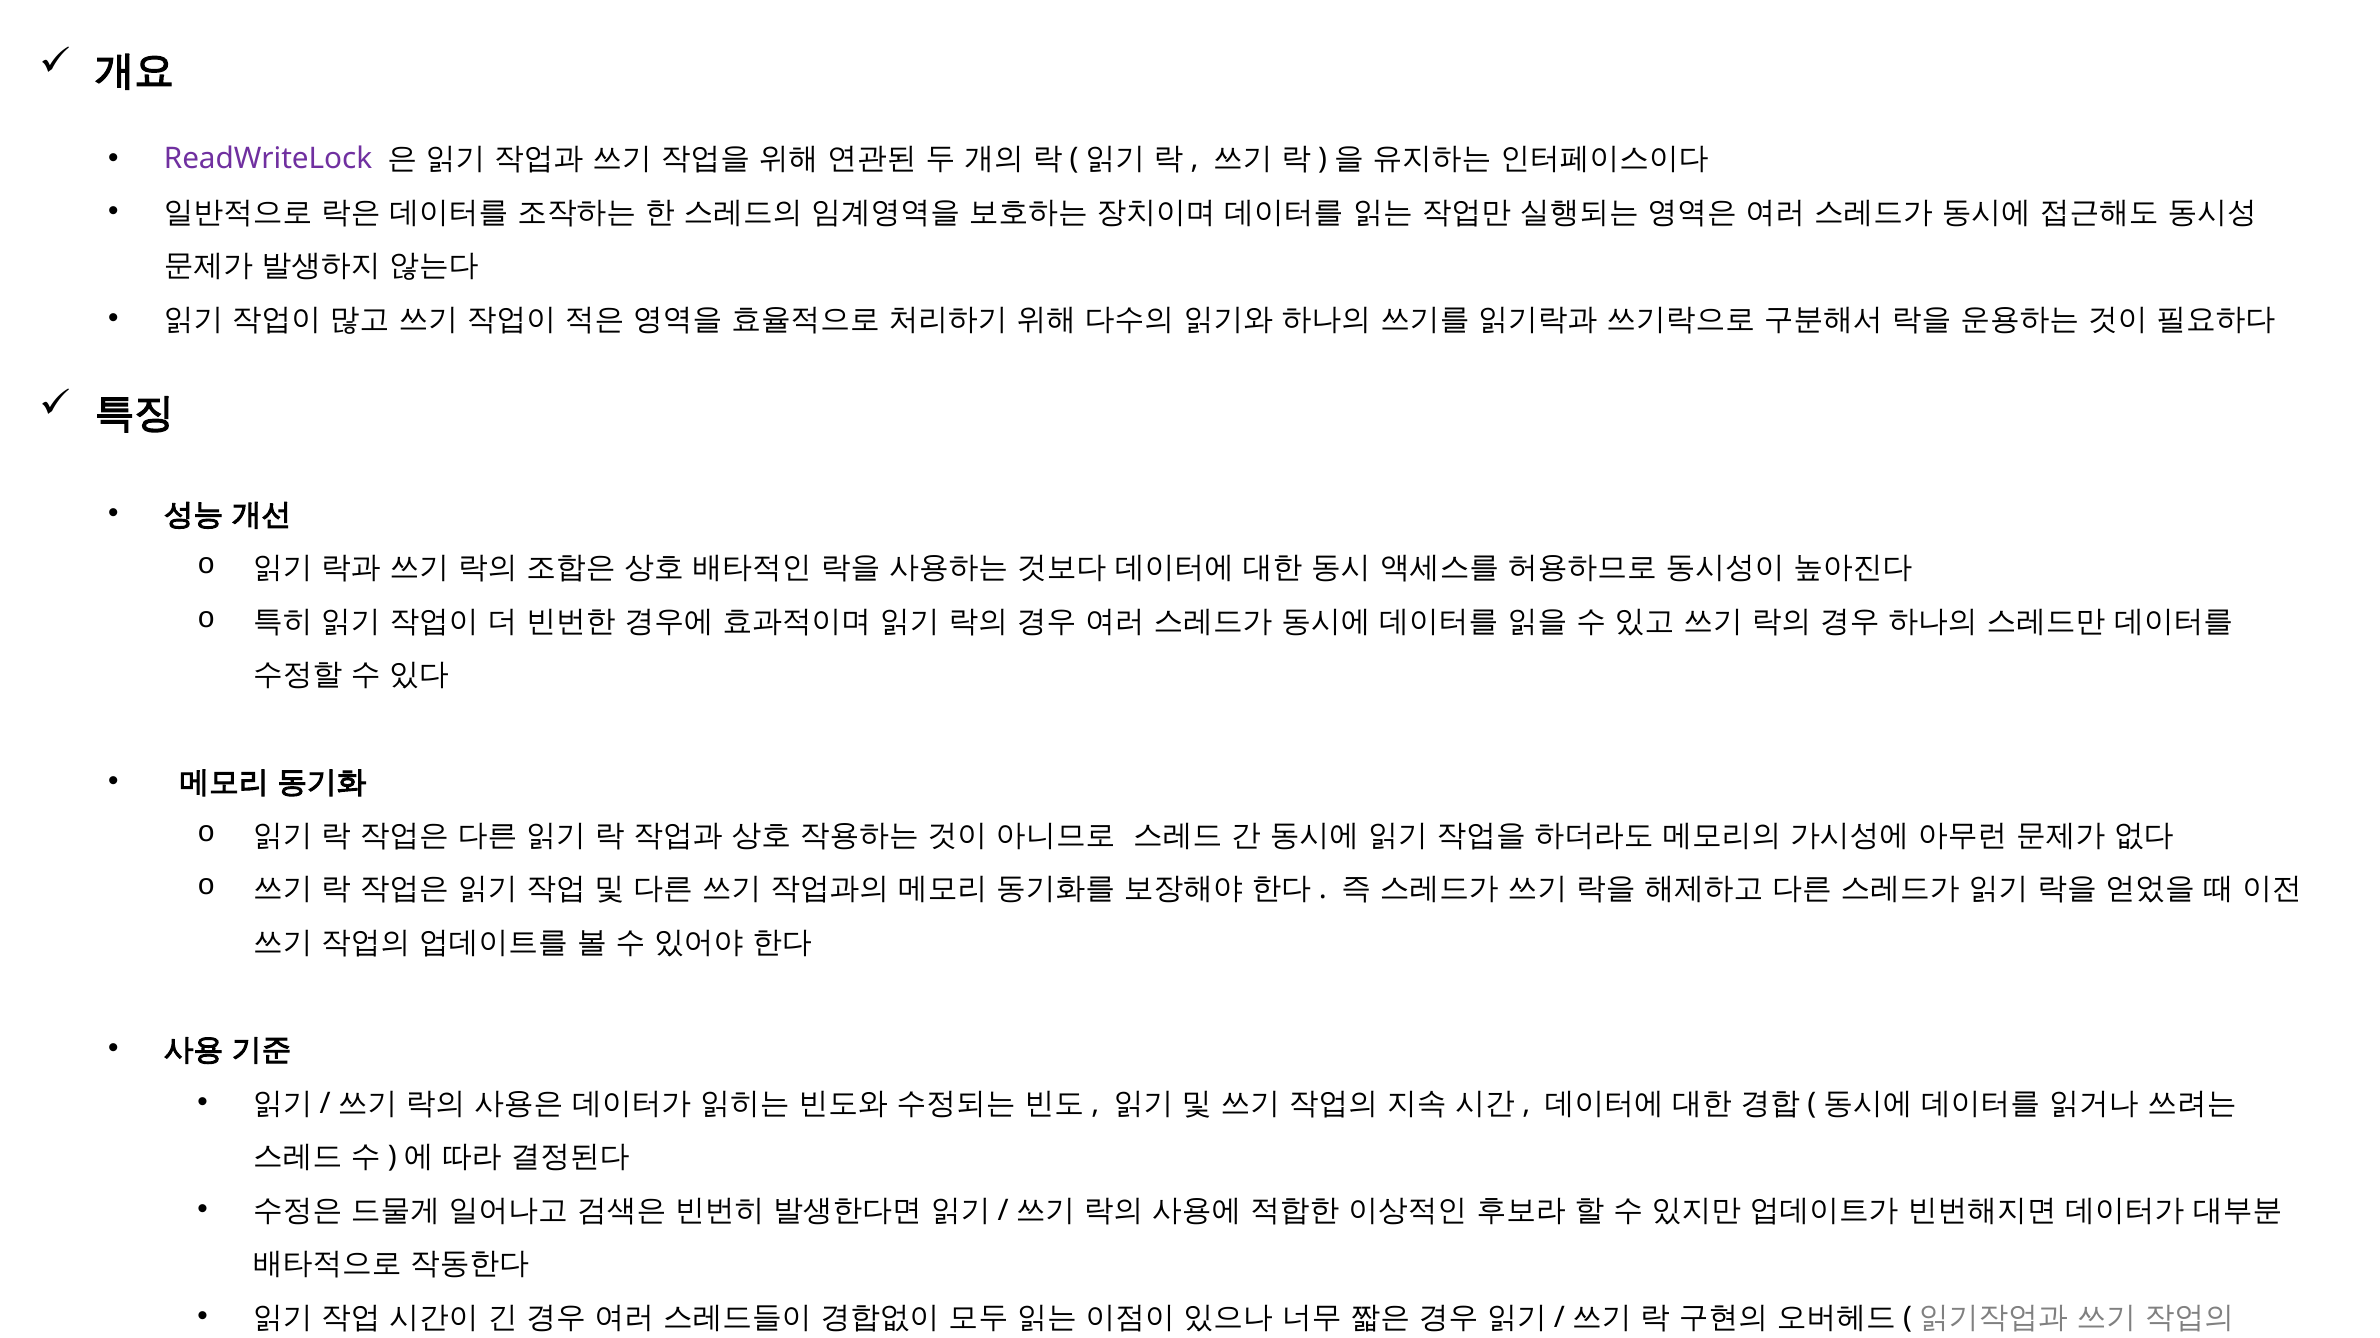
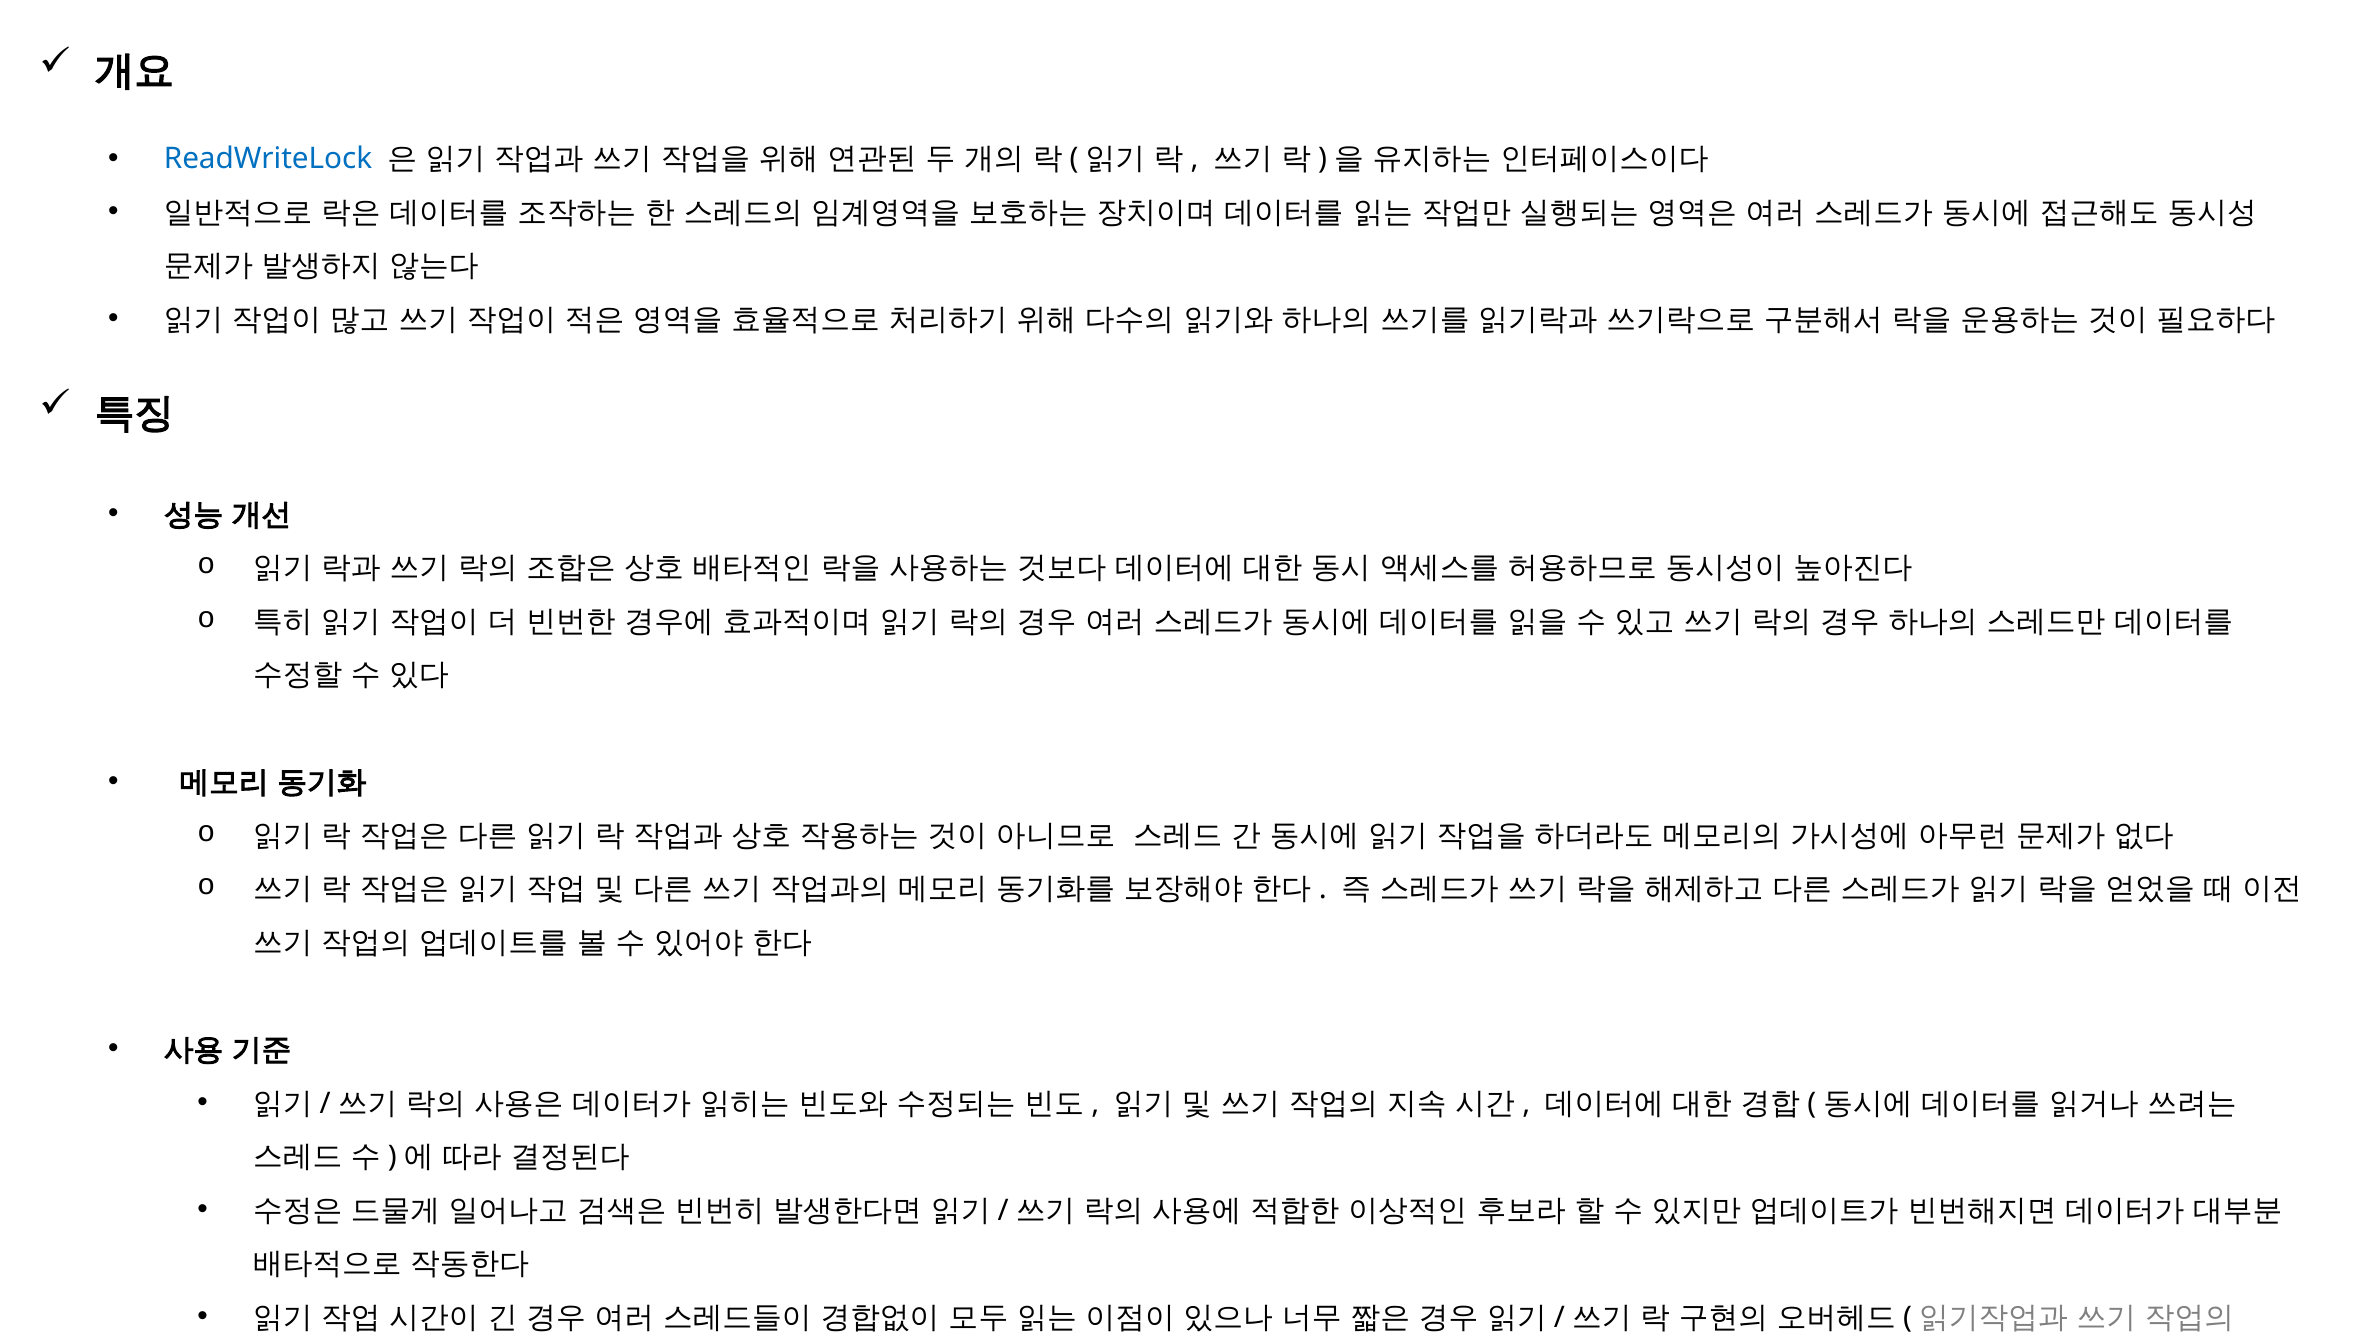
ReadWriteLock colour: purple -> blue
